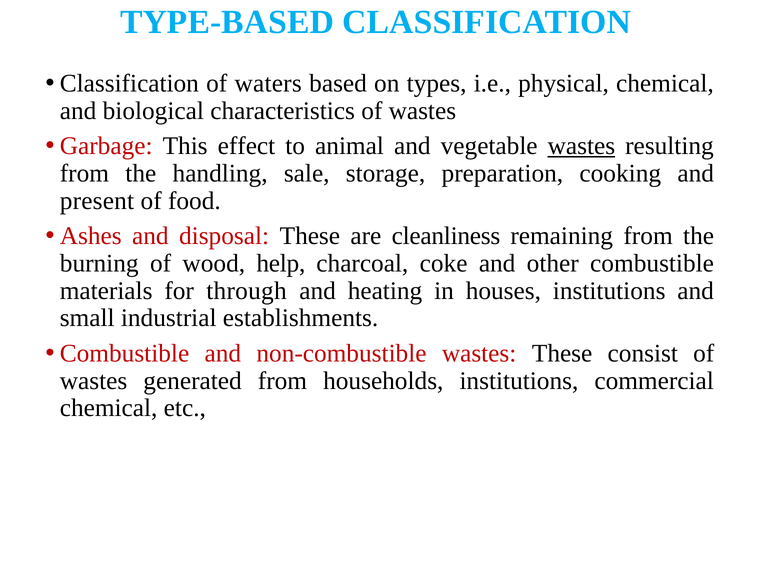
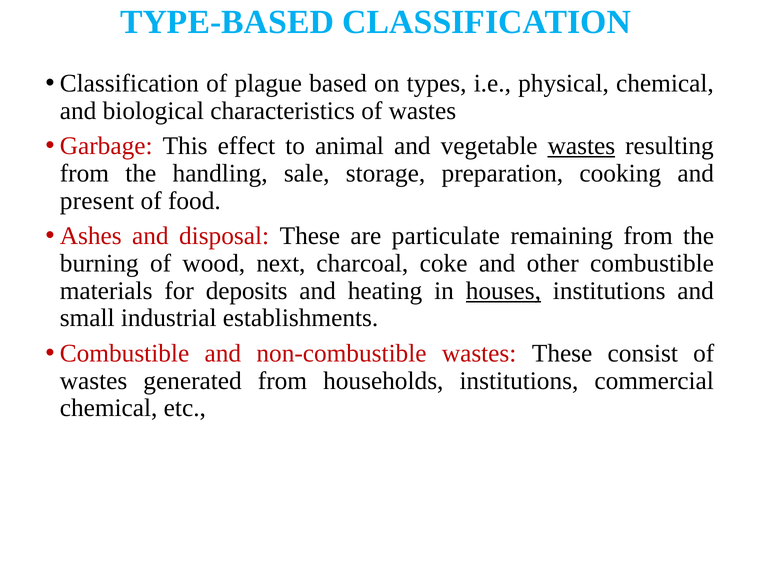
waters: waters -> plague
cleanliness: cleanliness -> particulate
help: help -> next
through: through -> deposits
houses underline: none -> present
